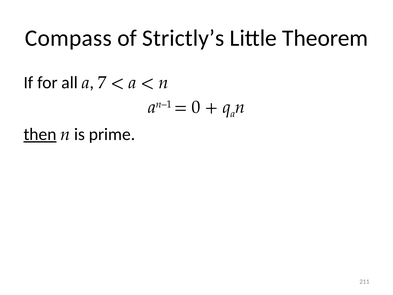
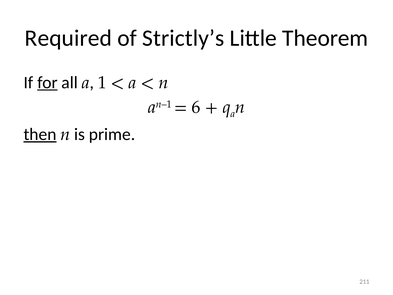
Compass: Compass -> Required
for underline: none -> present
7: 7 -> 1
0: 0 -> 6
